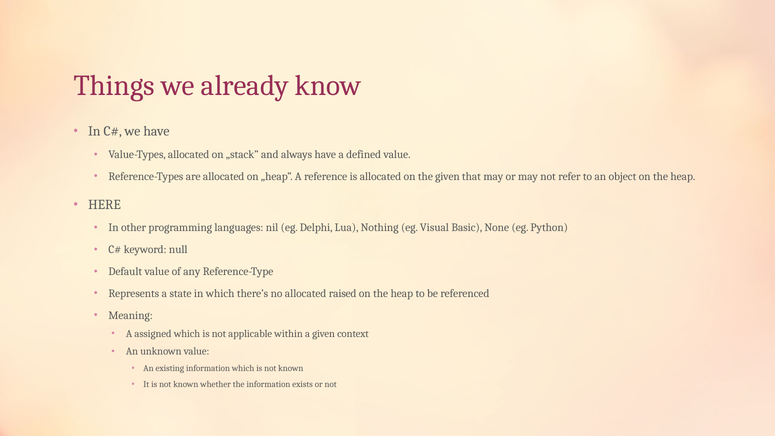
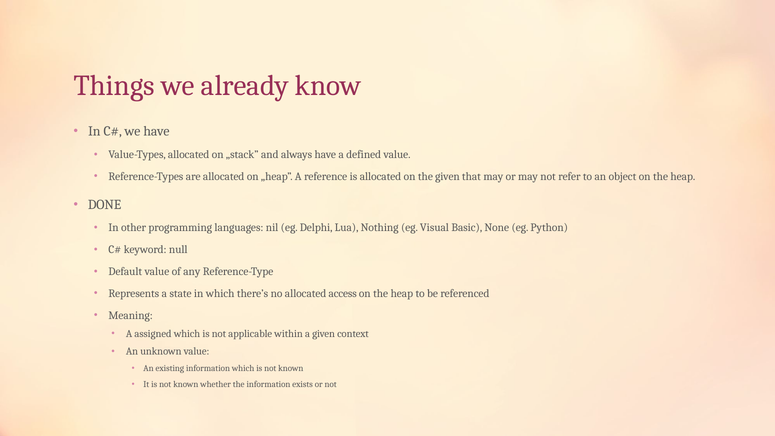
HERE: HERE -> DONE
raised: raised -> access
